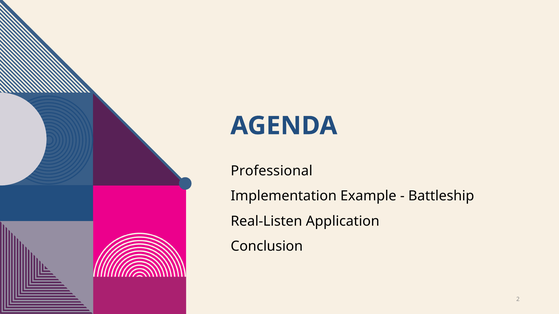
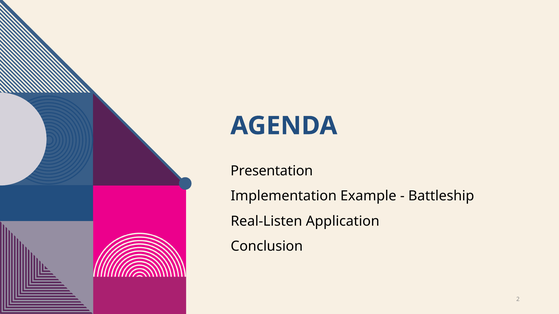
Professional: Professional -> Presentation
